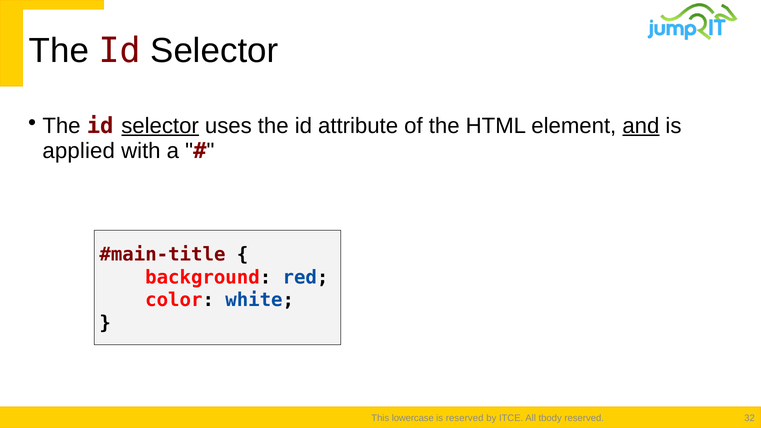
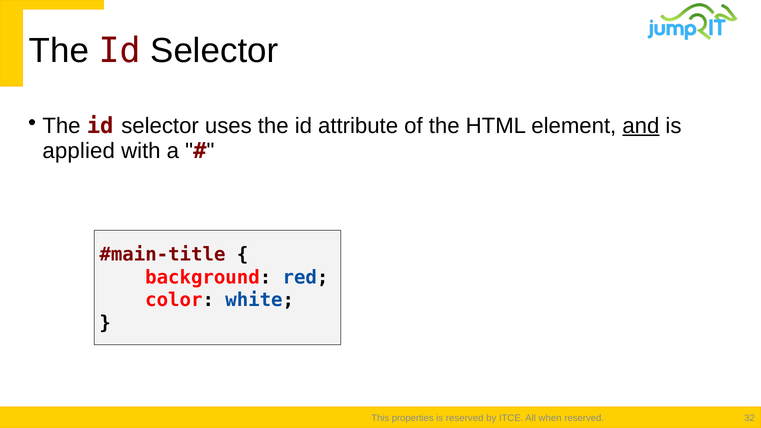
selector at (160, 126) underline: present -> none
lowercase: lowercase -> properties
tbody: tbody -> when
